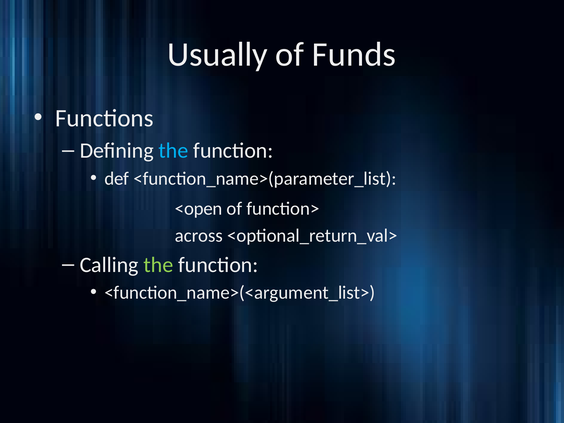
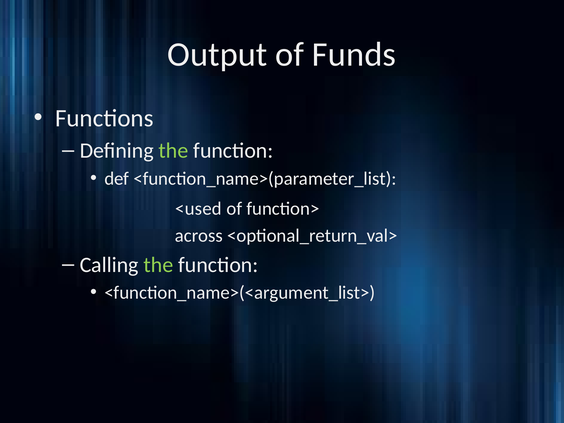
Usually: Usually -> Output
the at (174, 151) colour: light blue -> light green
<open: <open -> <used
